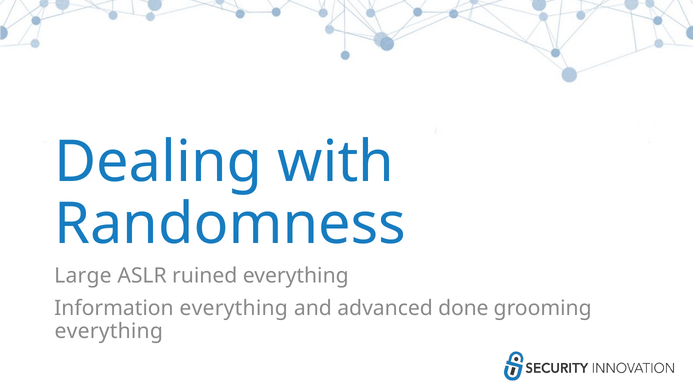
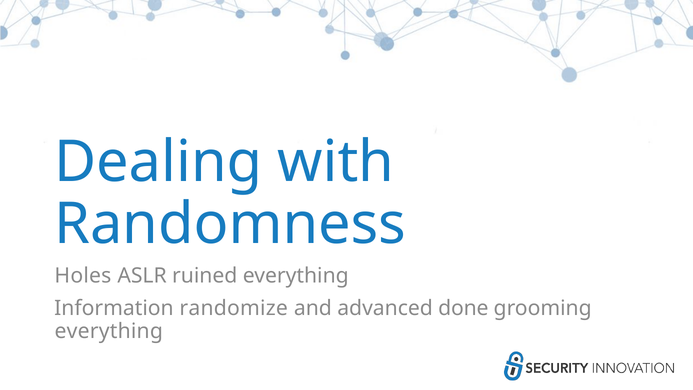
Large: Large -> Holes
Information everything: everything -> randomize
